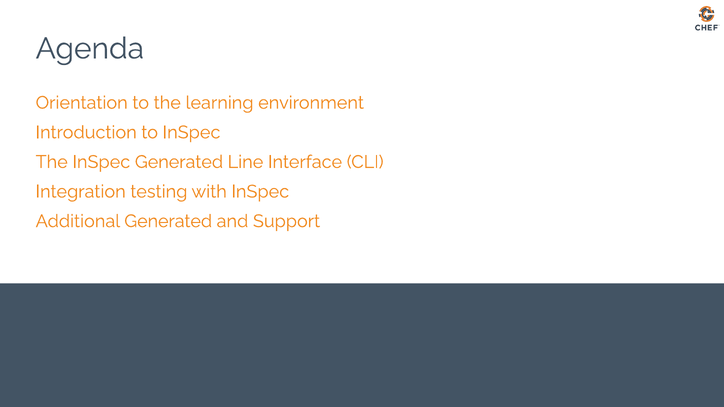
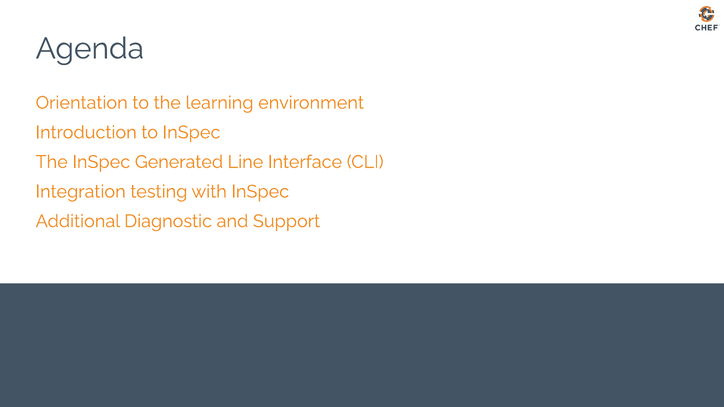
Additional Generated: Generated -> Diagnostic
